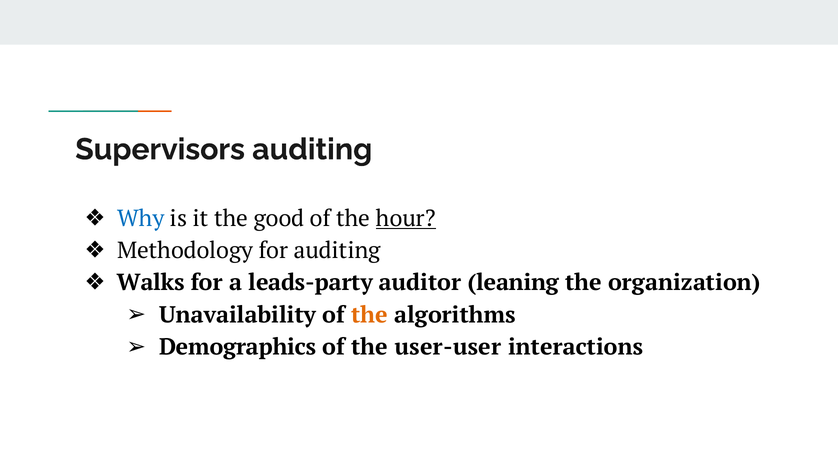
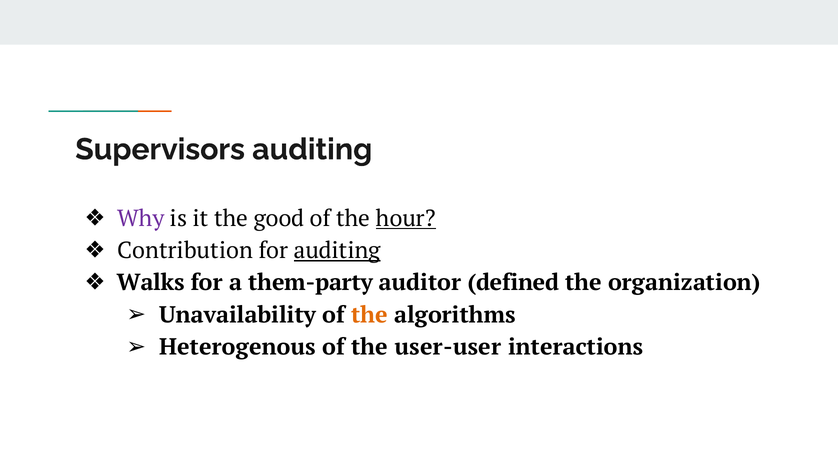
Why colour: blue -> purple
Methodology: Methodology -> Contribution
auditing at (337, 251) underline: none -> present
leads-party: leads-party -> them-party
leaning: leaning -> defined
Demographics: Demographics -> Heterogenous
